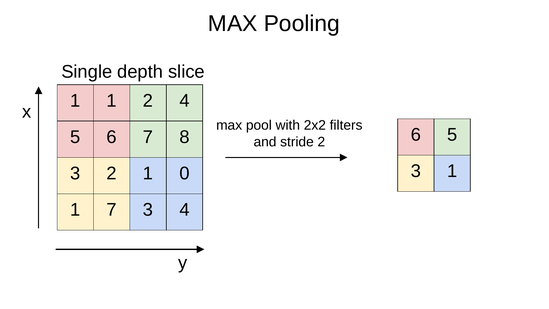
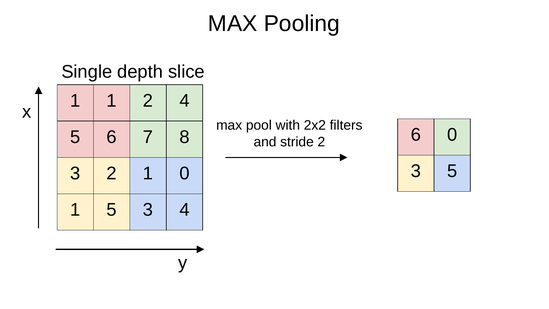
6 5: 5 -> 0
3 1: 1 -> 5
1 7: 7 -> 5
